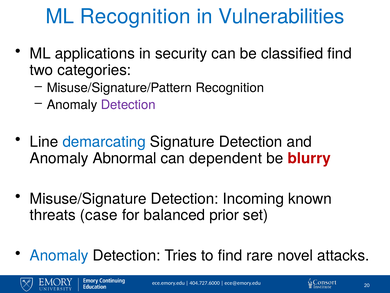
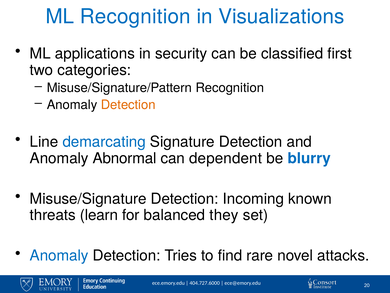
Vulnerabilities: Vulnerabilities -> Visualizations
classified find: find -> first
Detection at (128, 105) colour: purple -> orange
blurry colour: red -> blue
case: case -> learn
prior: prior -> they
